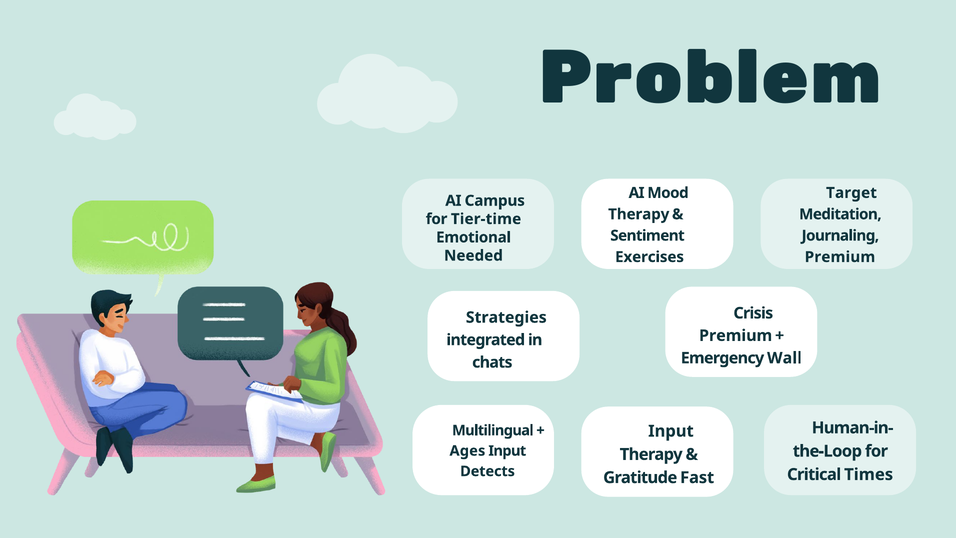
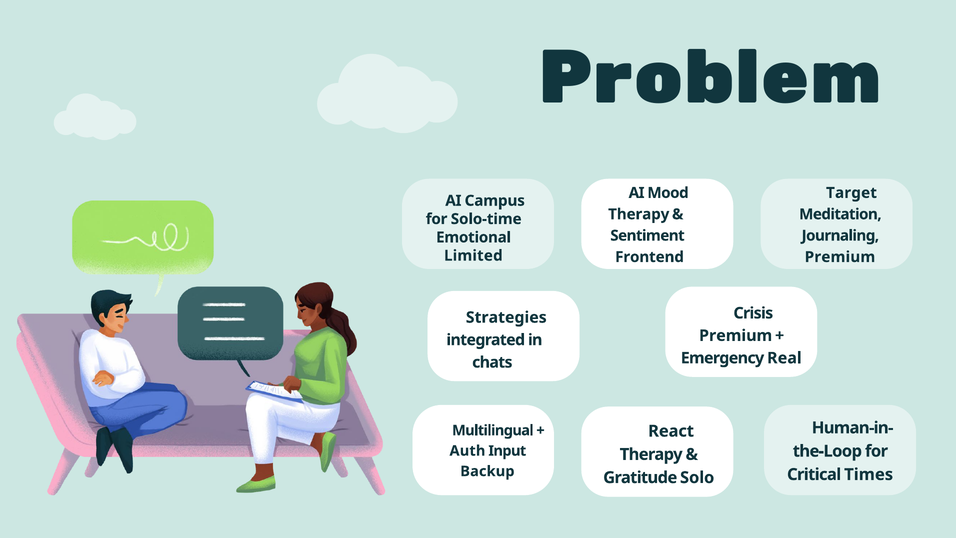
Tier-time: Tier-time -> Solo-time
Needed: Needed -> Limited
Exercises: Exercises -> Frontend
Wall: Wall -> Real
Input at (671, 431): Input -> React
Ages: Ages -> Auth
Detects: Detects -> Backup
Fast: Fast -> Solo
